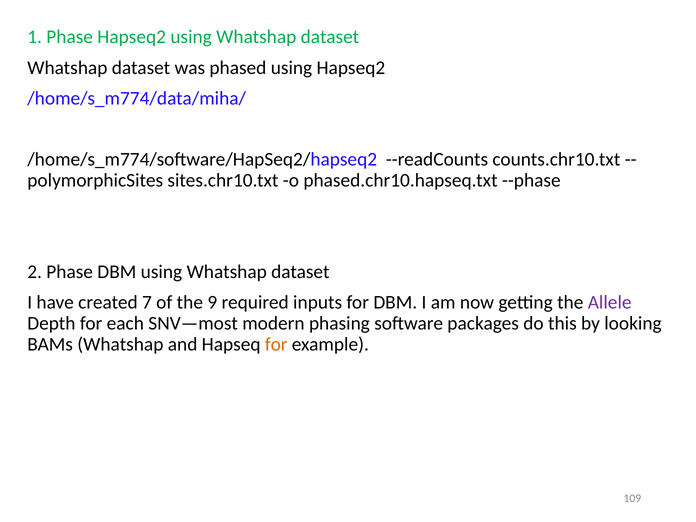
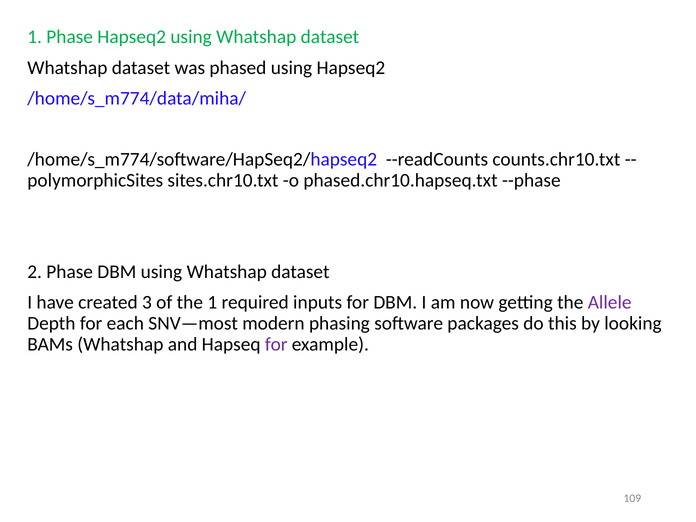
7: 7 -> 3
the 9: 9 -> 1
for at (276, 344) colour: orange -> purple
